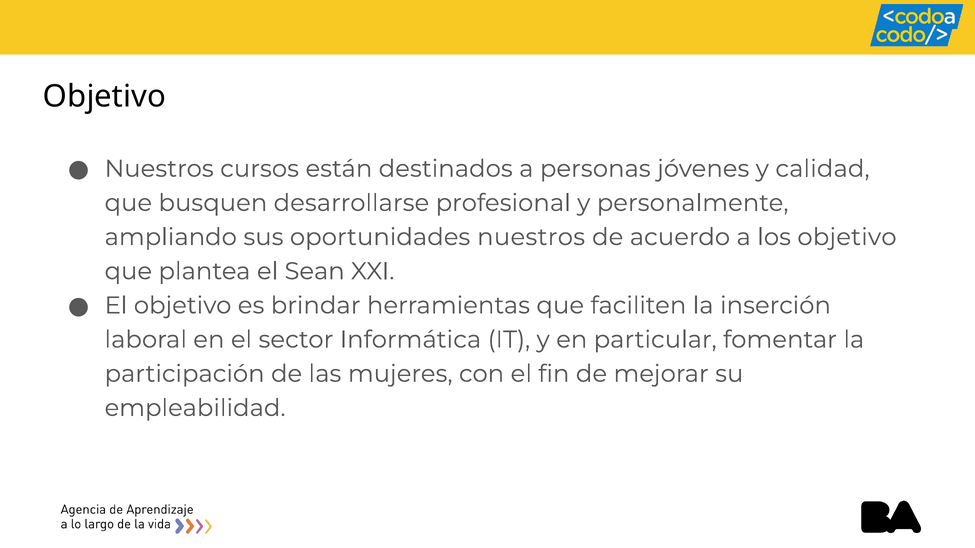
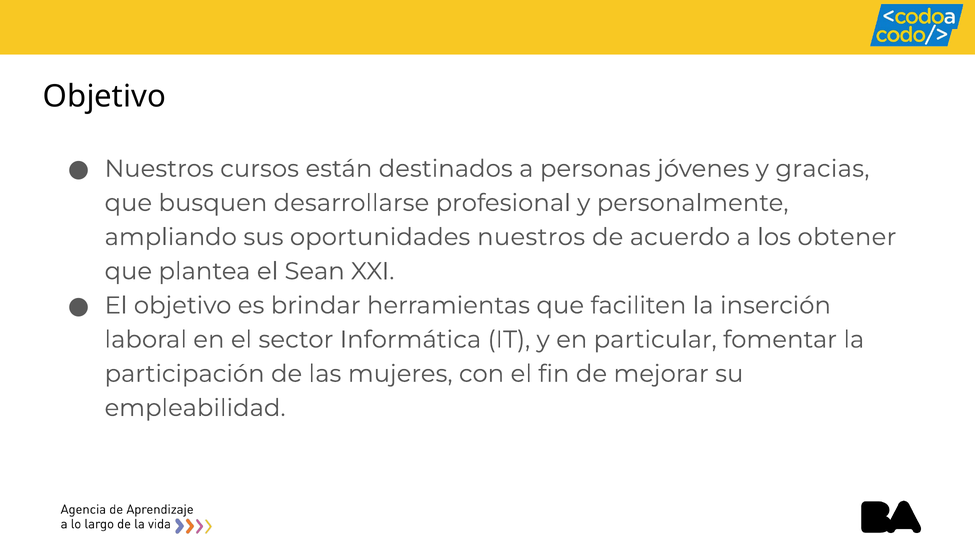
calidad: calidad -> gracias
los objetivo: objetivo -> obtener
